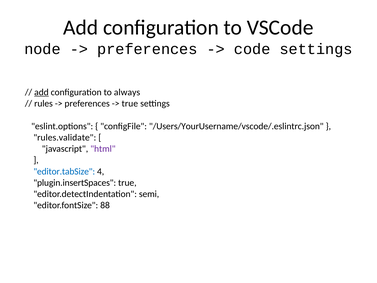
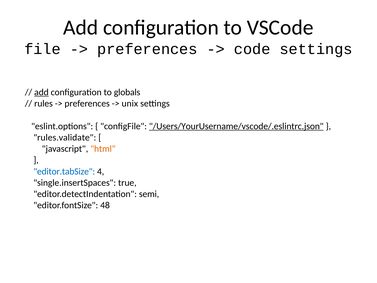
node: node -> file
always: always -> globals
true at (130, 103): true -> unix
/Users/YourUsername/vscode/.eslintrc.json underline: none -> present
html colour: purple -> orange
plugin.insertSpaces: plugin.insertSpaces -> single.insertSpaces
88: 88 -> 48
